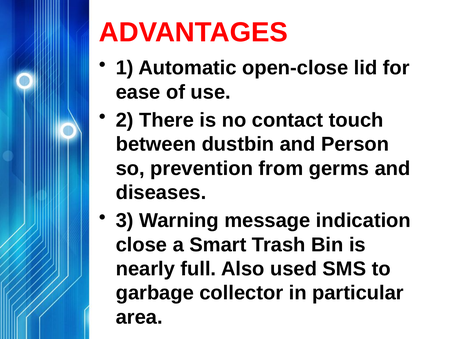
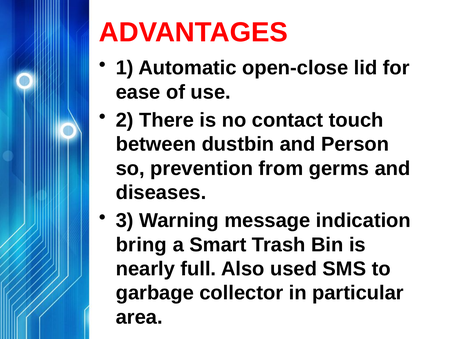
close: close -> bring
